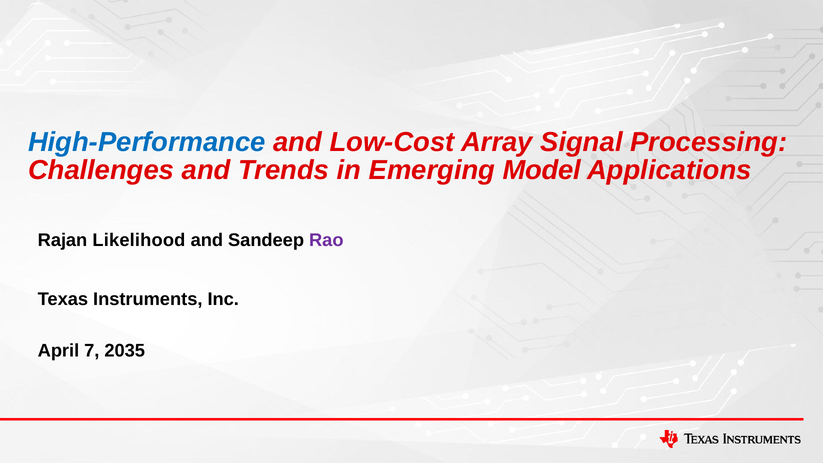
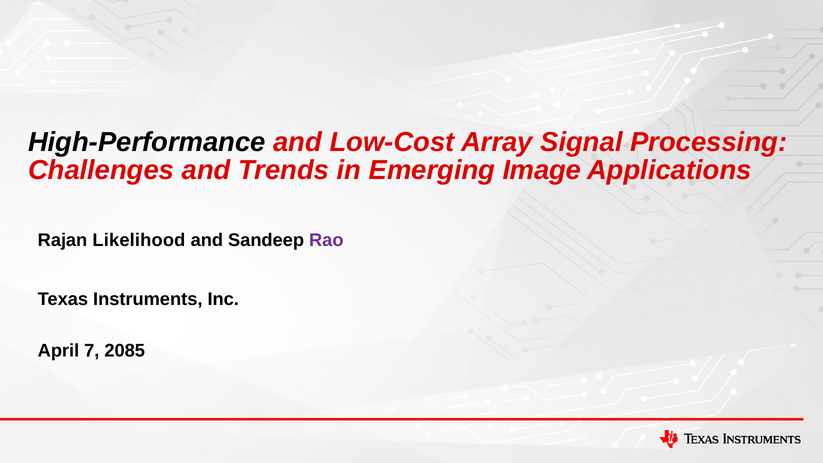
High-Performance colour: blue -> black
Model: Model -> Image
2035: 2035 -> 2085
